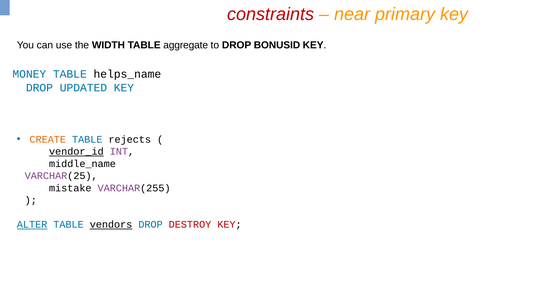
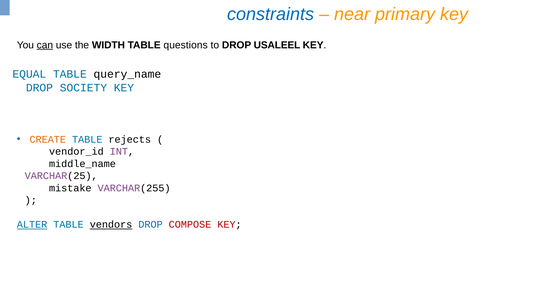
constraints colour: red -> blue
can underline: none -> present
aggregate: aggregate -> questions
BONUSID: BONUSID -> USALEEL
MONEY: MONEY -> EQUAL
helps_name: helps_name -> query_name
UPDATED: UPDATED -> SOCIETY
vendor_id underline: present -> none
DESTROY: DESTROY -> COMPOSE
